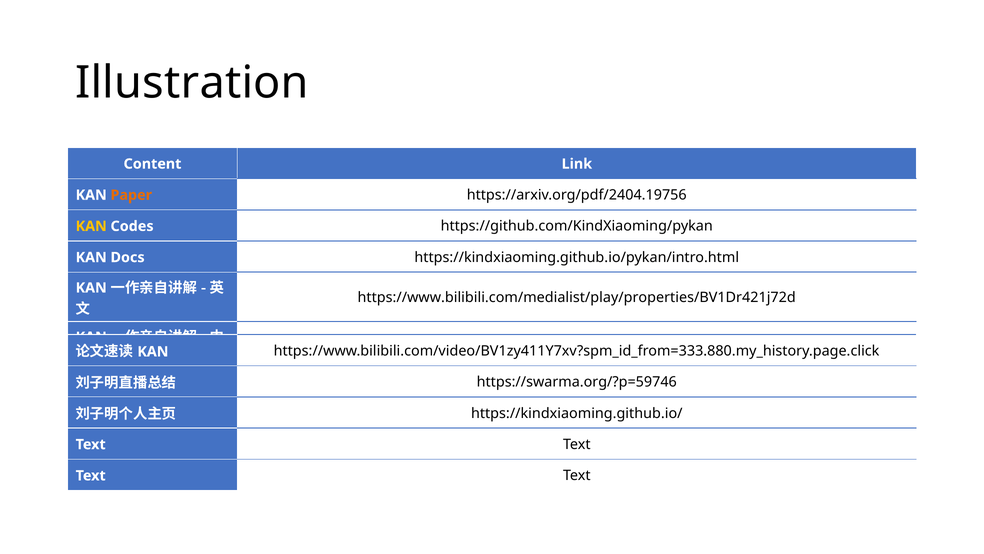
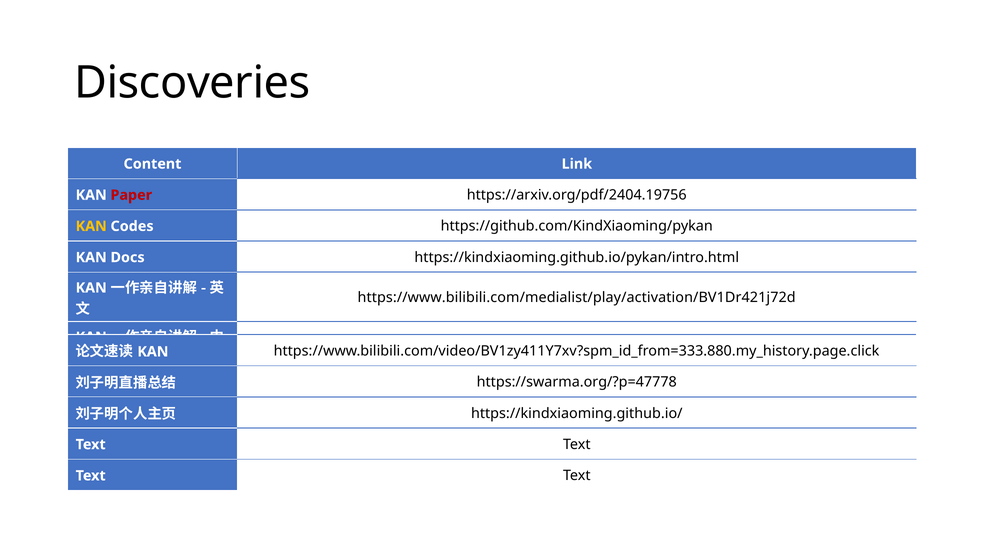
Illustration: Illustration -> Discoveries
Paper colour: orange -> red
https://www.bilibili.com/medialist/play/properties/BV1Dr421j72d: https://www.bilibili.com/medialist/play/properties/BV1Dr421j72d -> https://www.bilibili.com/medialist/play/activation/BV1Dr421j72d
https://swarma.org/?p=59746: https://swarma.org/?p=59746 -> https://swarma.org/?p=47778
